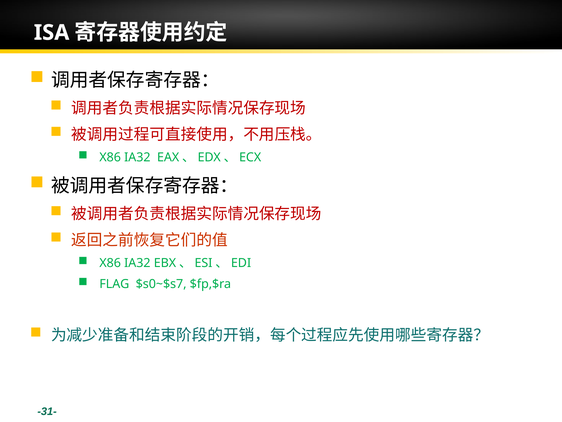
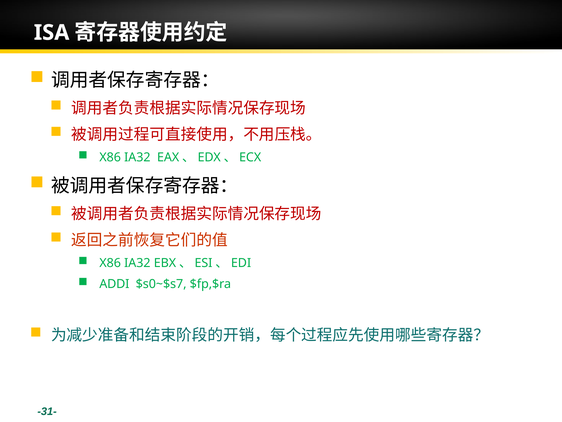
FLAG: FLAG -> ADDI
